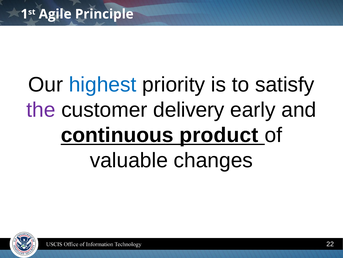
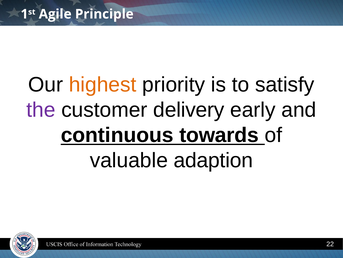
highest colour: blue -> orange
product: product -> towards
changes: changes -> adaption
